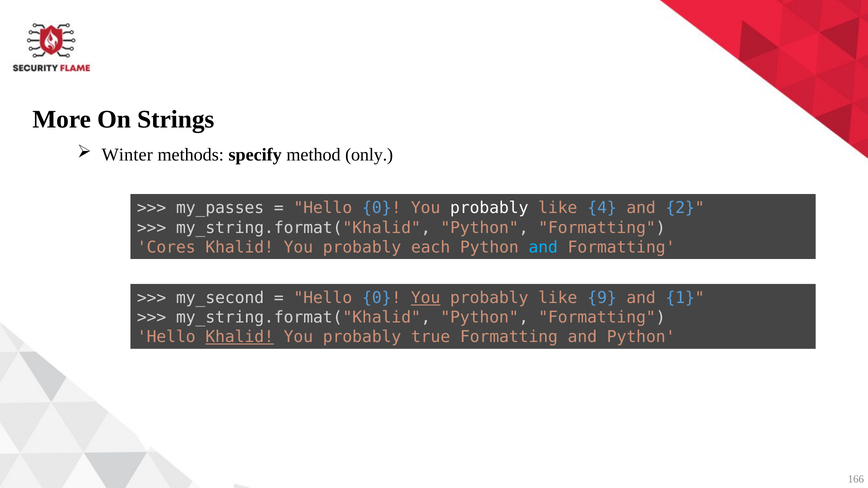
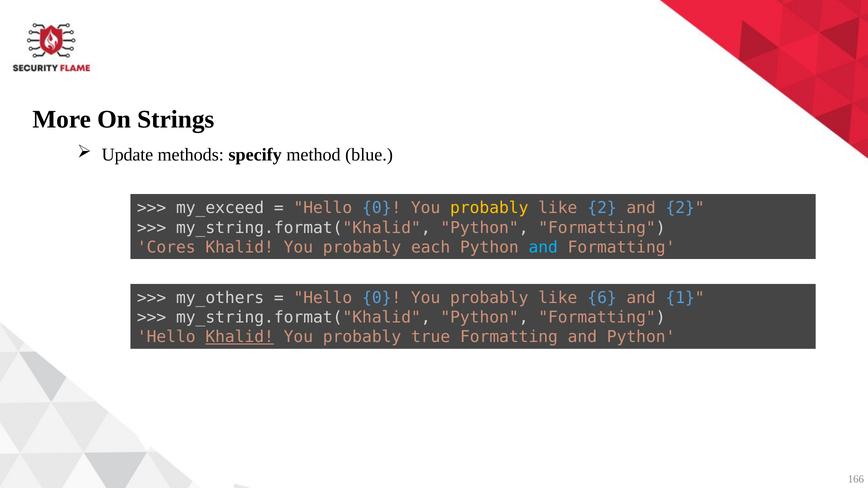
Winter: Winter -> Update
only: only -> blue
my_passes: my_passes -> my_exceed
probably at (489, 208) colour: white -> yellow
like 4: 4 -> 2
my_second: my_second -> my_others
You at (426, 298) underline: present -> none
9: 9 -> 6
